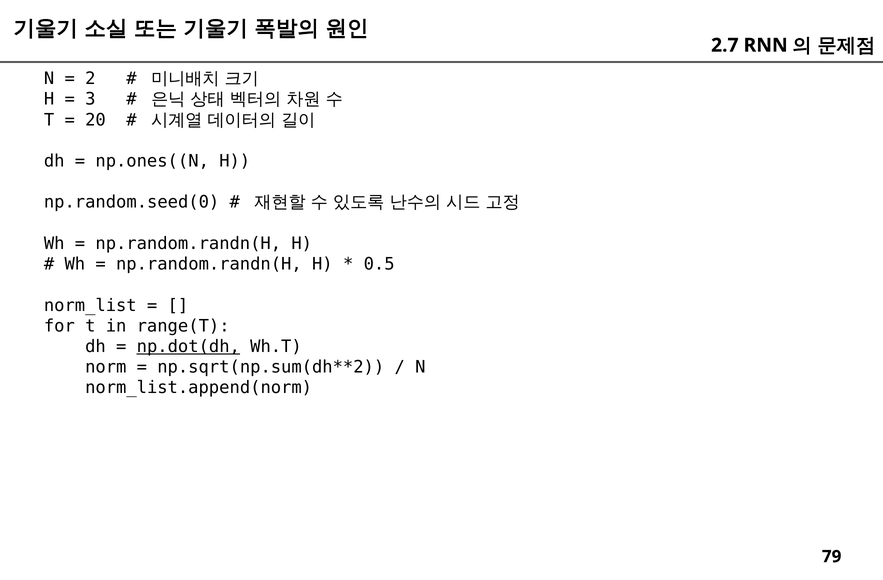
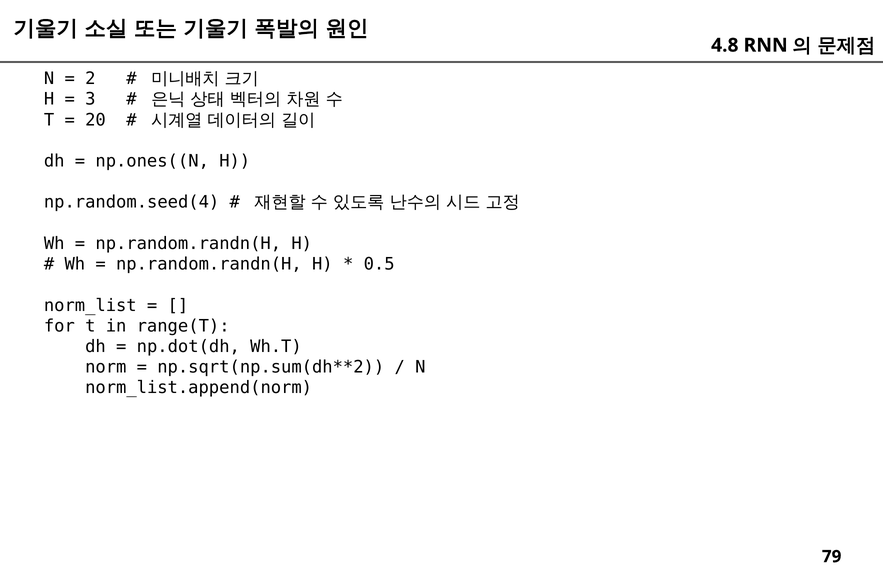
2.7: 2.7 -> 4.8
np.random.seed(0: np.random.seed(0 -> np.random.seed(4
np.dot(dh underline: present -> none
